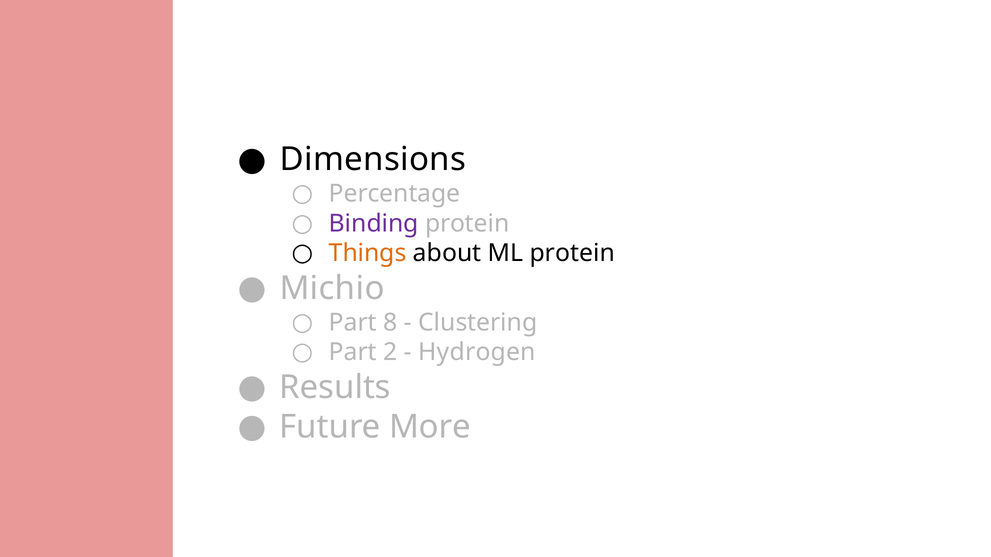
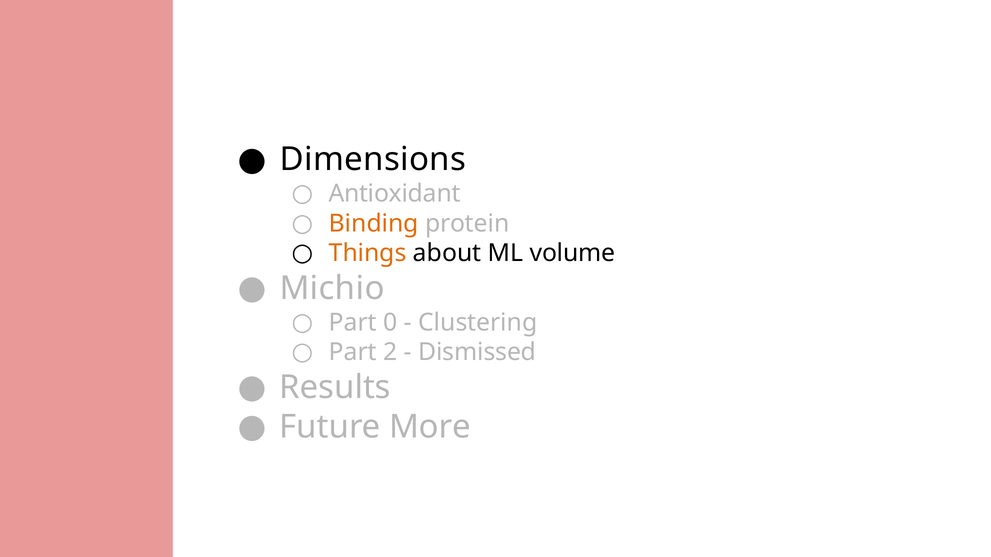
Percentage: Percentage -> Antioxidant
Binding colour: purple -> orange
ML protein: protein -> volume
8: 8 -> 0
Hydrogen: Hydrogen -> Dismissed
